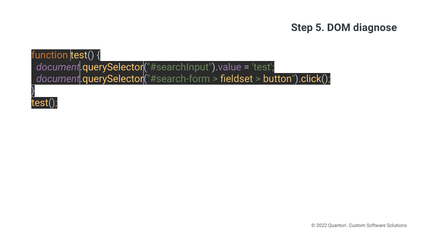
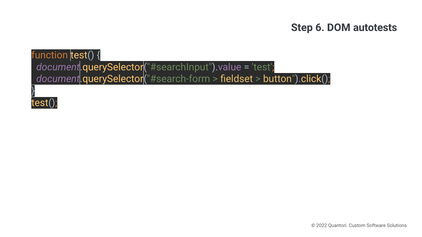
5: 5 -> 6
diagnose: diagnose -> autotests
